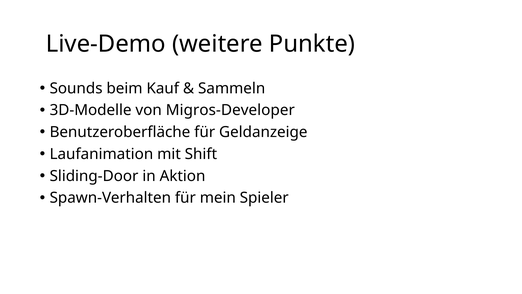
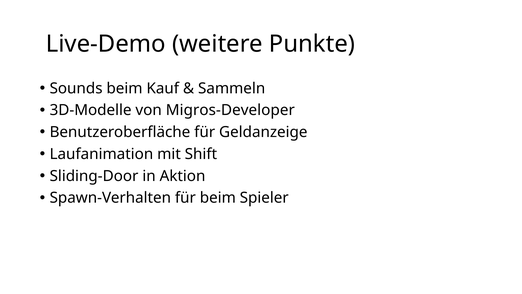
für mein: mein -> beim
